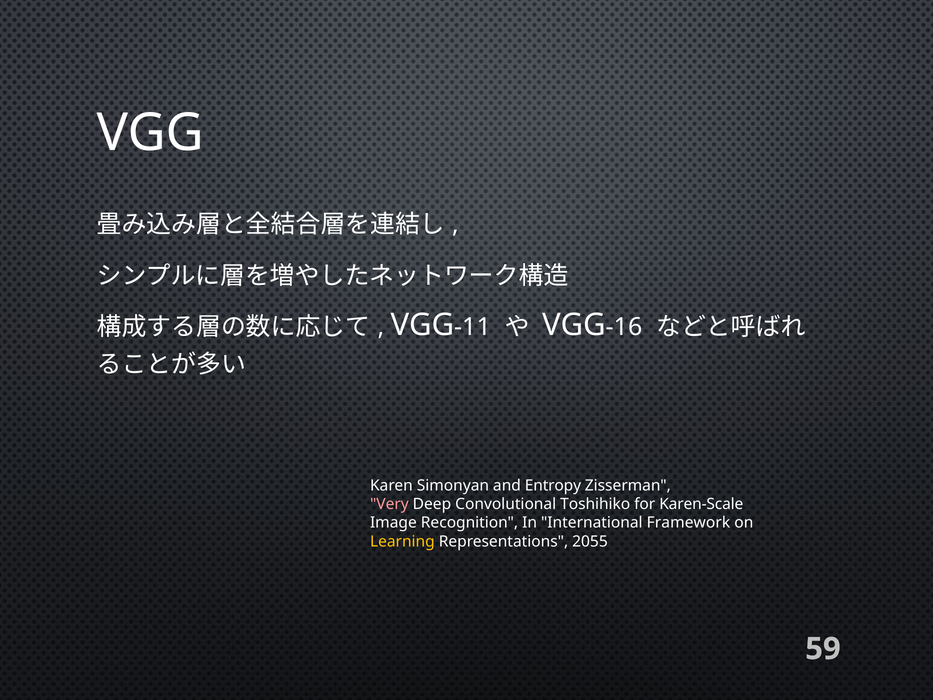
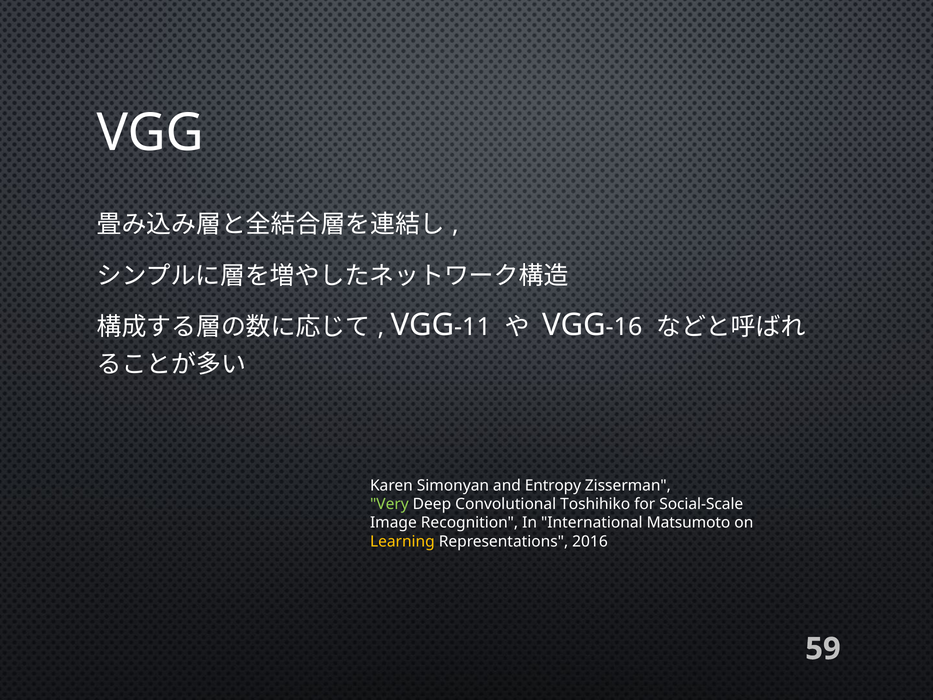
Very colour: pink -> light green
Karen-Scale: Karen-Scale -> Social-Scale
Framework: Framework -> Matsumoto
2055: 2055 -> 2016
